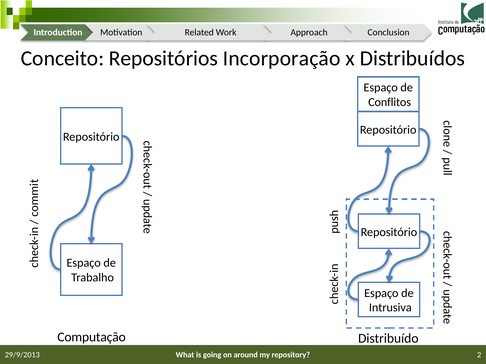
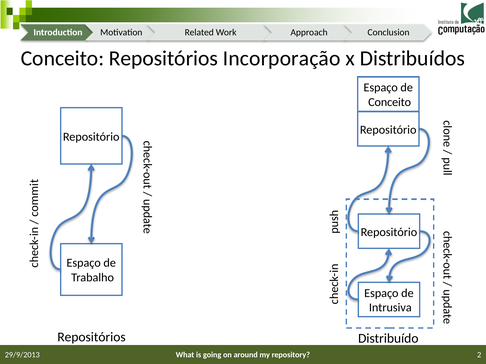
Conflitos at (390, 102): Conflitos -> Conceito
Computação at (92, 337): Computação -> Repositórios
